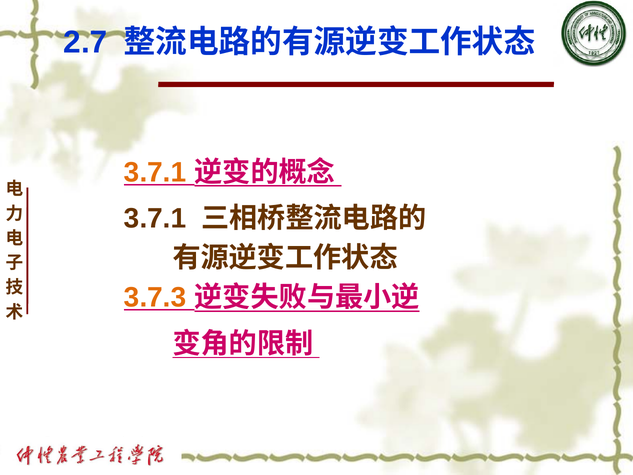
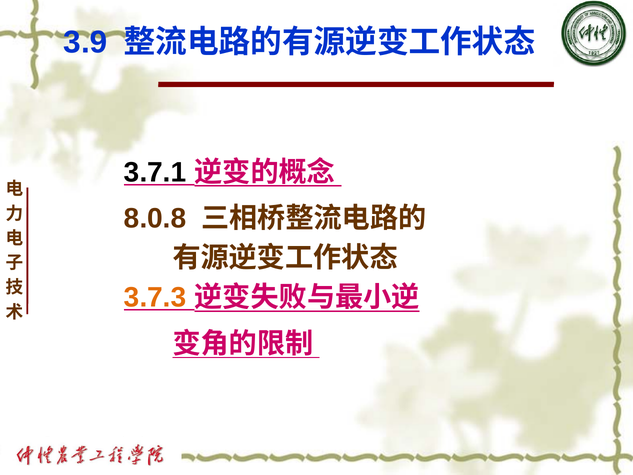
2.7: 2.7 -> 3.9
3.7.1 at (155, 172) colour: orange -> black
3.7.1 at (155, 219): 3.7.1 -> 8.0.8
